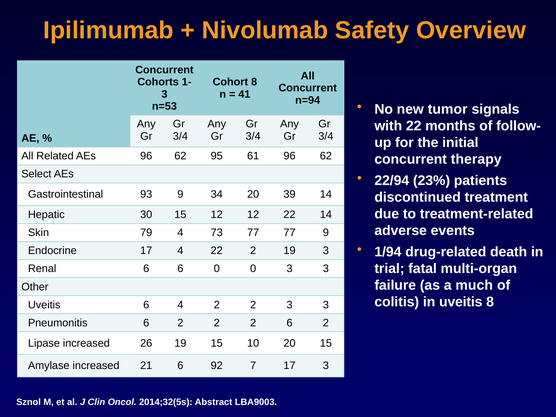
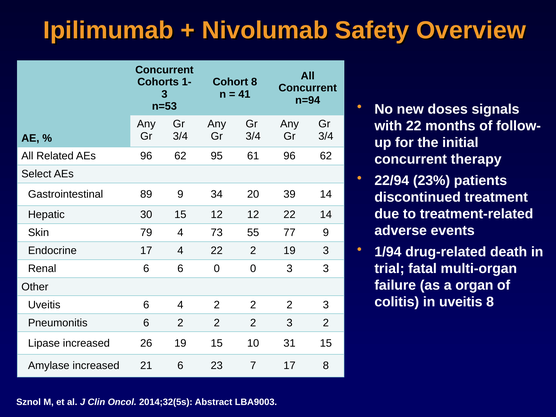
tumor: tumor -> doses
93: 93 -> 89
73 77: 77 -> 55
much: much -> organ
4 2 2 3: 3 -> 2
6 at (290, 323): 6 -> 3
10 20: 20 -> 31
92: 92 -> 23
17 3: 3 -> 8
